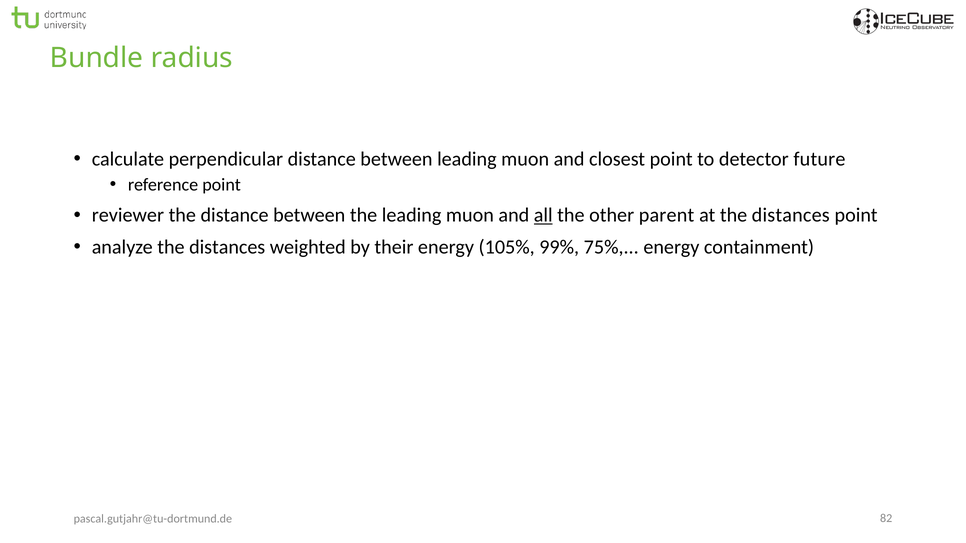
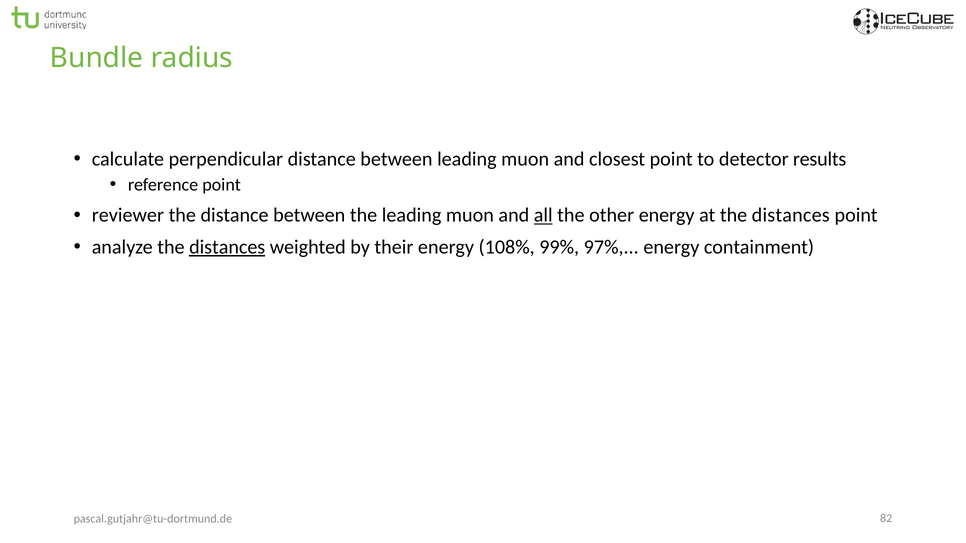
future: future -> results
other parent: parent -> energy
distances at (227, 247) underline: none -> present
105%: 105% -> 108%
75%: 75% -> 97%
